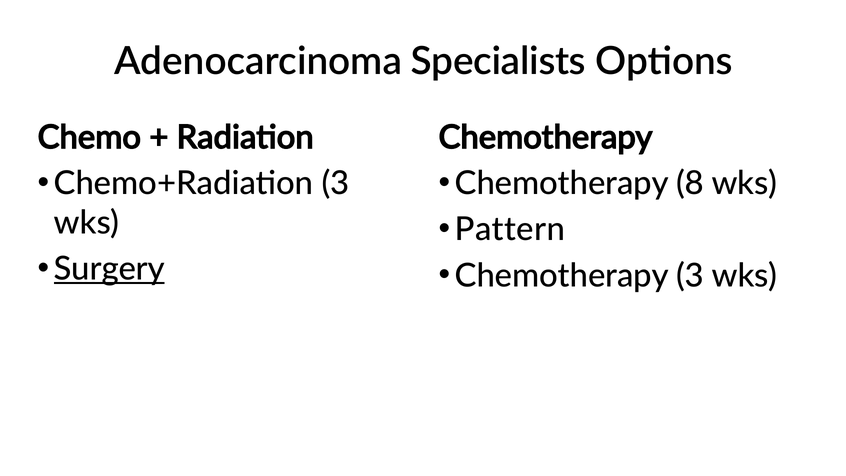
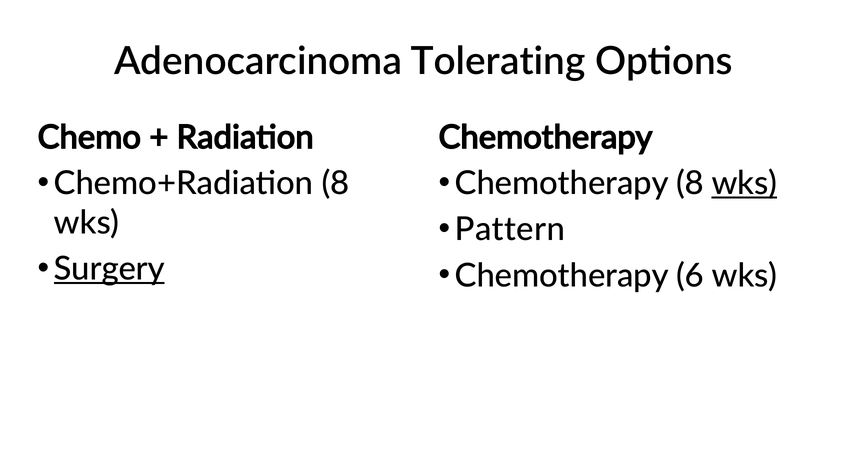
Specialists: Specialists -> Tolerating
Chemo+Radiation 3: 3 -> 8
wks at (744, 183) underline: none -> present
Chemotherapy 3: 3 -> 6
